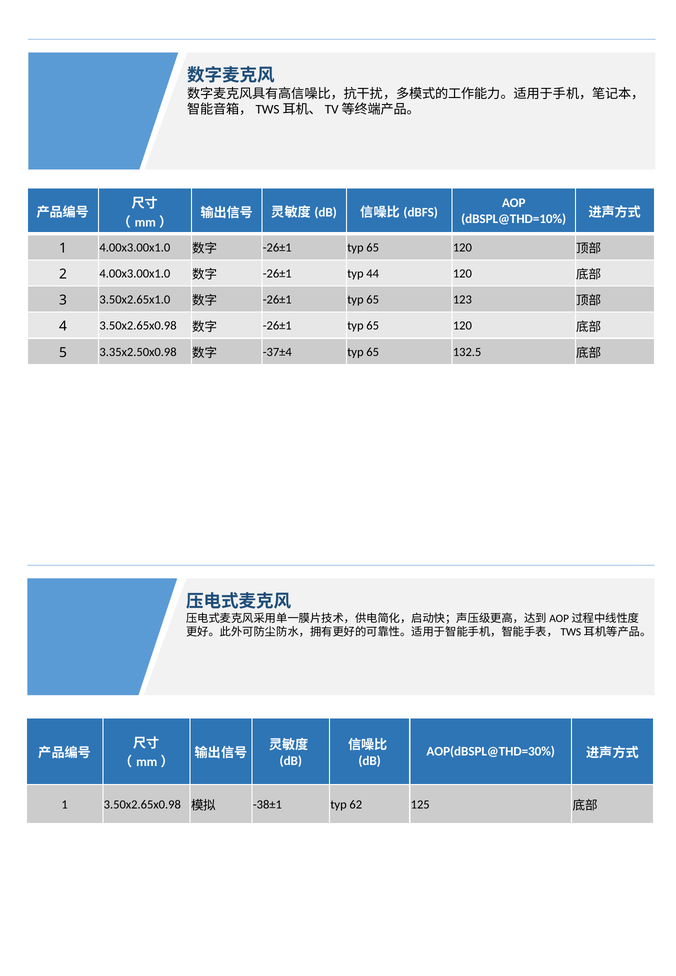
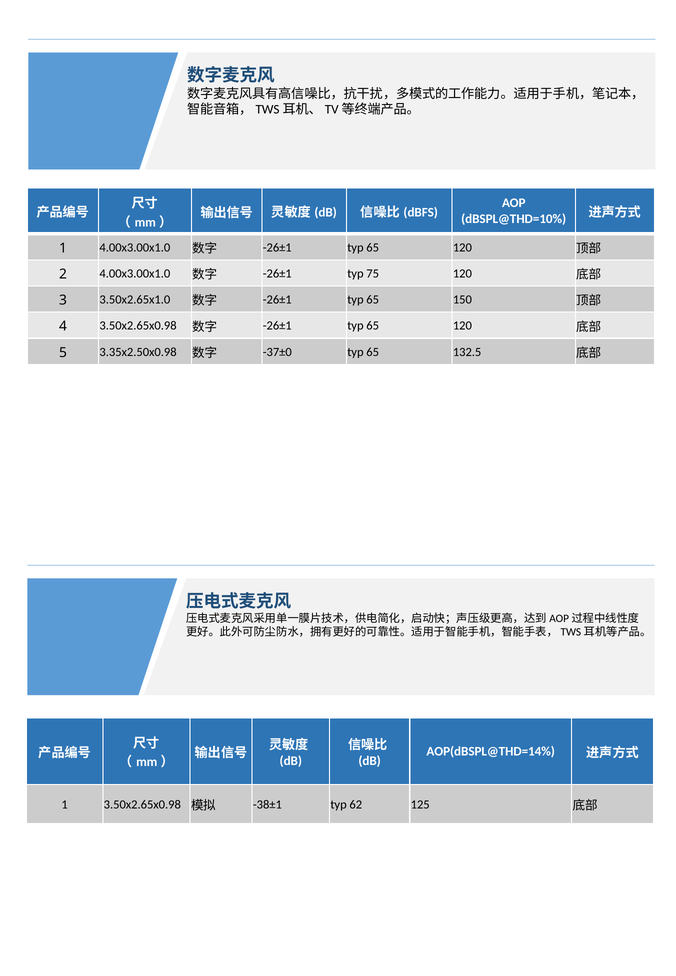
44: 44 -> 75
123: 123 -> 150
-37±4: -37±4 -> -37±0
AOP(dBSPL@THD=30%: AOP(dBSPL@THD=30% -> AOP(dBSPL@THD=14%
